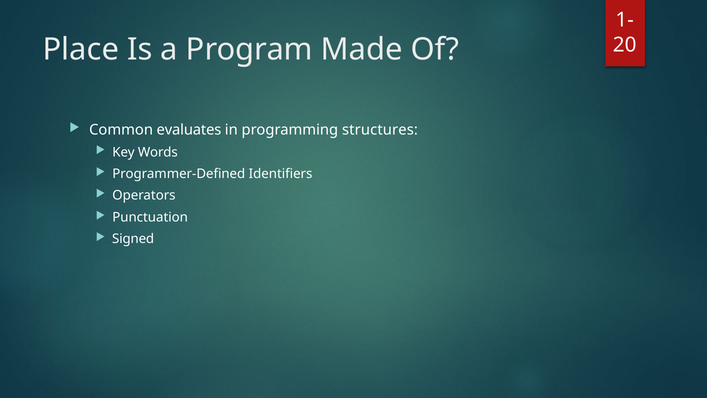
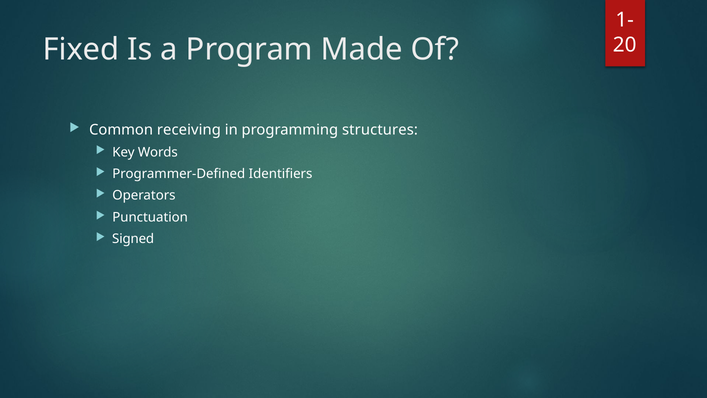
Place: Place -> Fixed
evaluates: evaluates -> receiving
